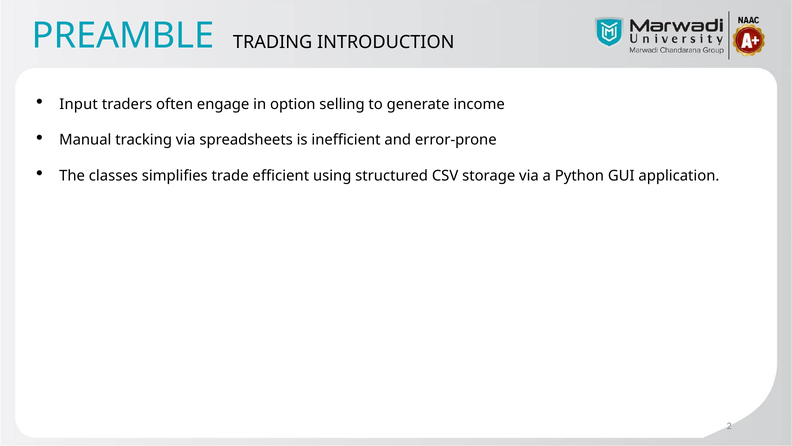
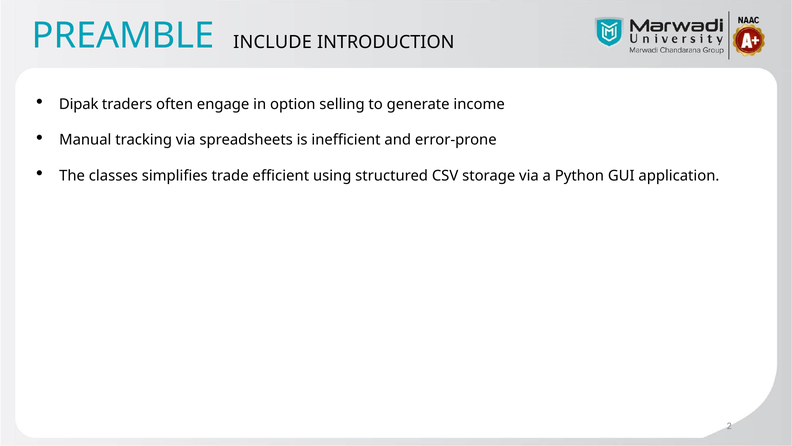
TRADING: TRADING -> INCLUDE
Input: Input -> Dipak
